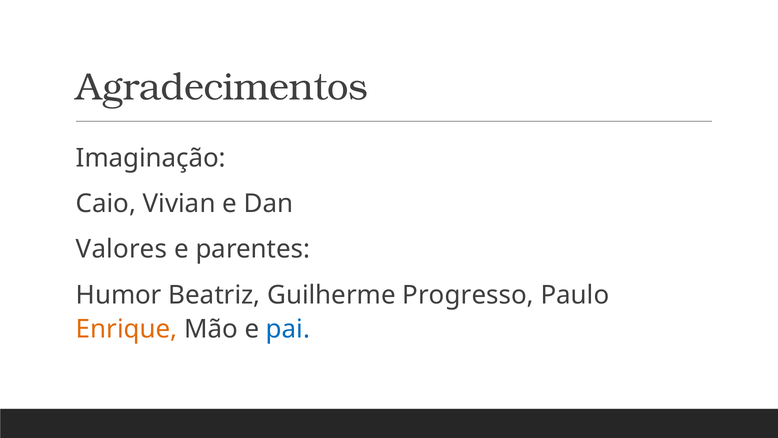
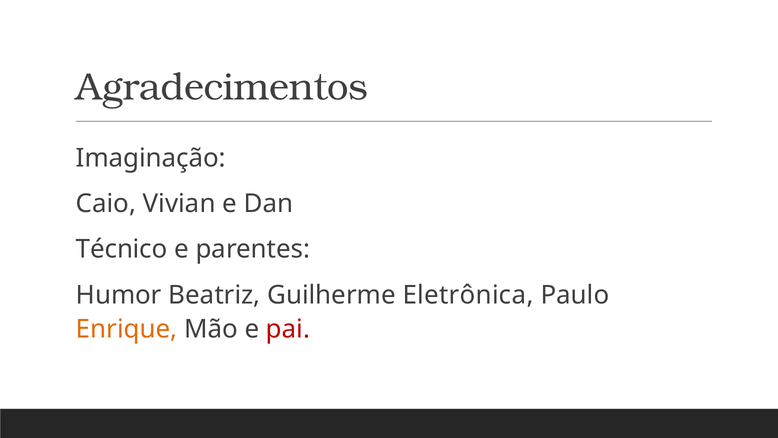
Valores: Valores -> Técnico
Progresso: Progresso -> Eletrônica
pai colour: blue -> red
